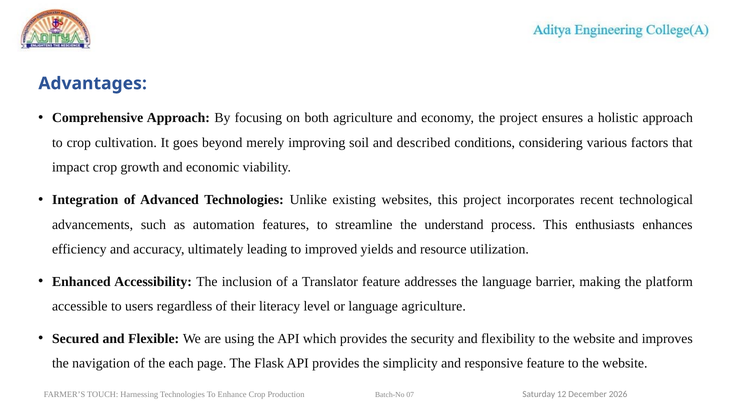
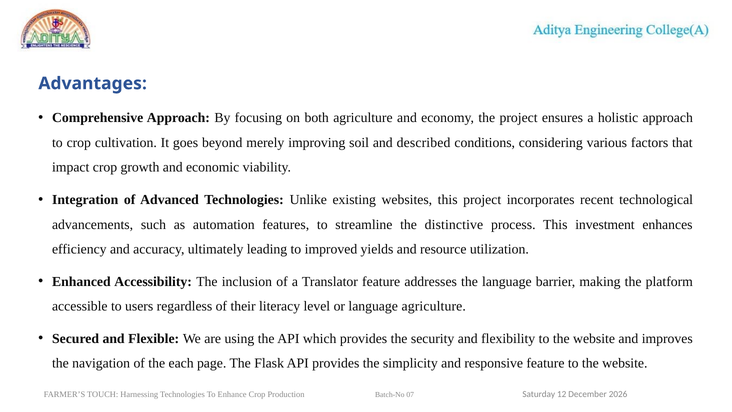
understand: understand -> distinctive
enthusiasts: enthusiasts -> investment
